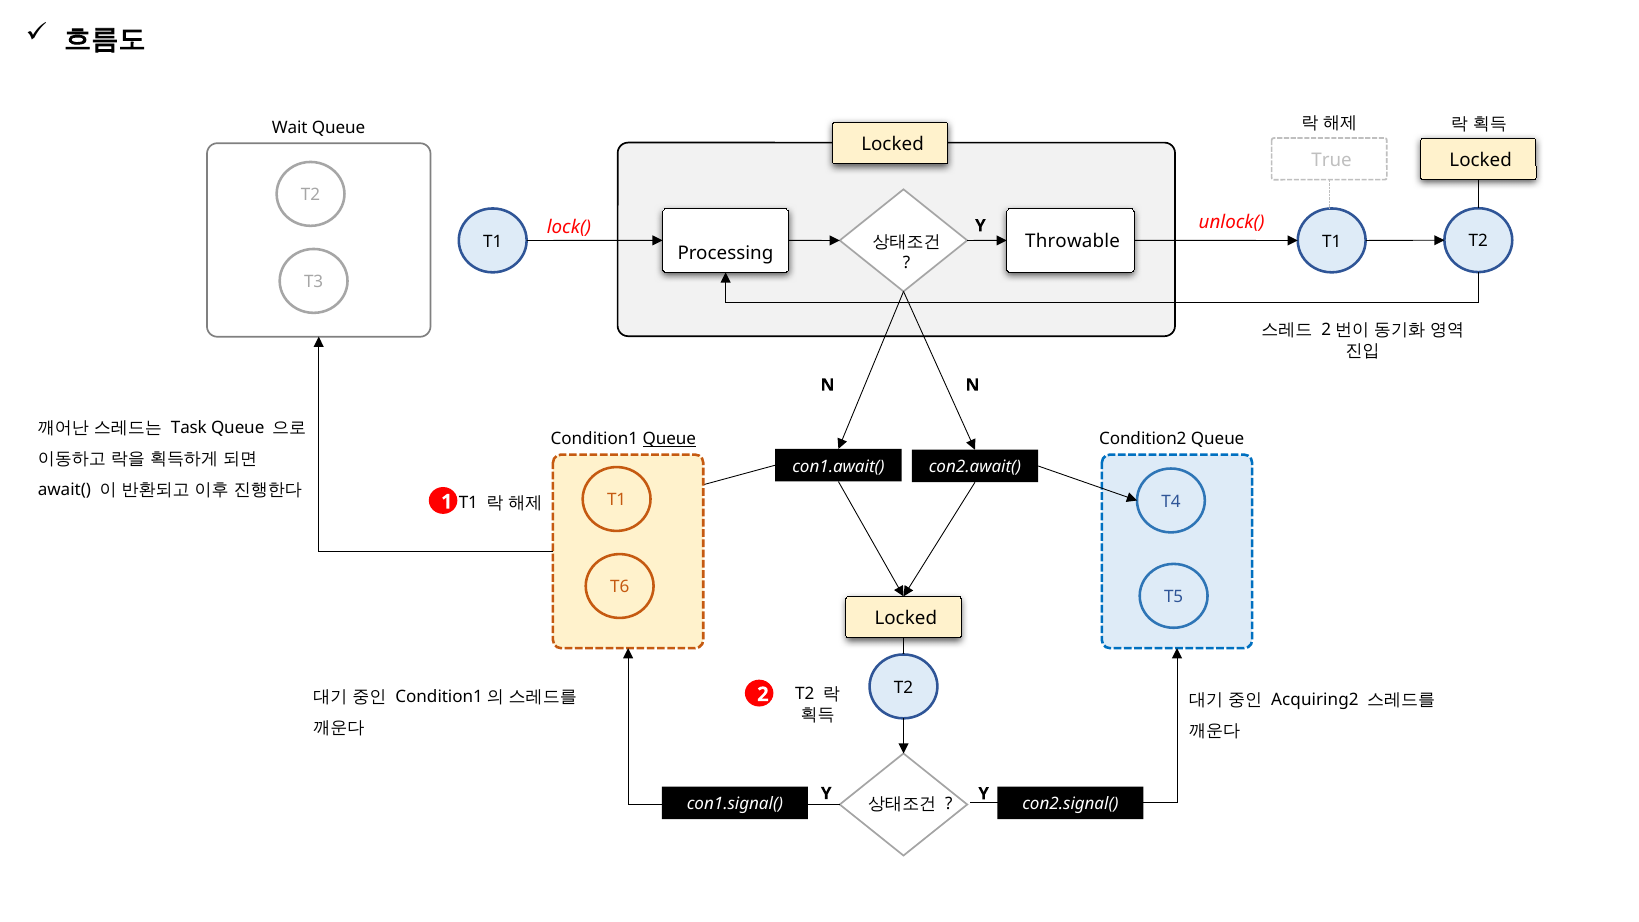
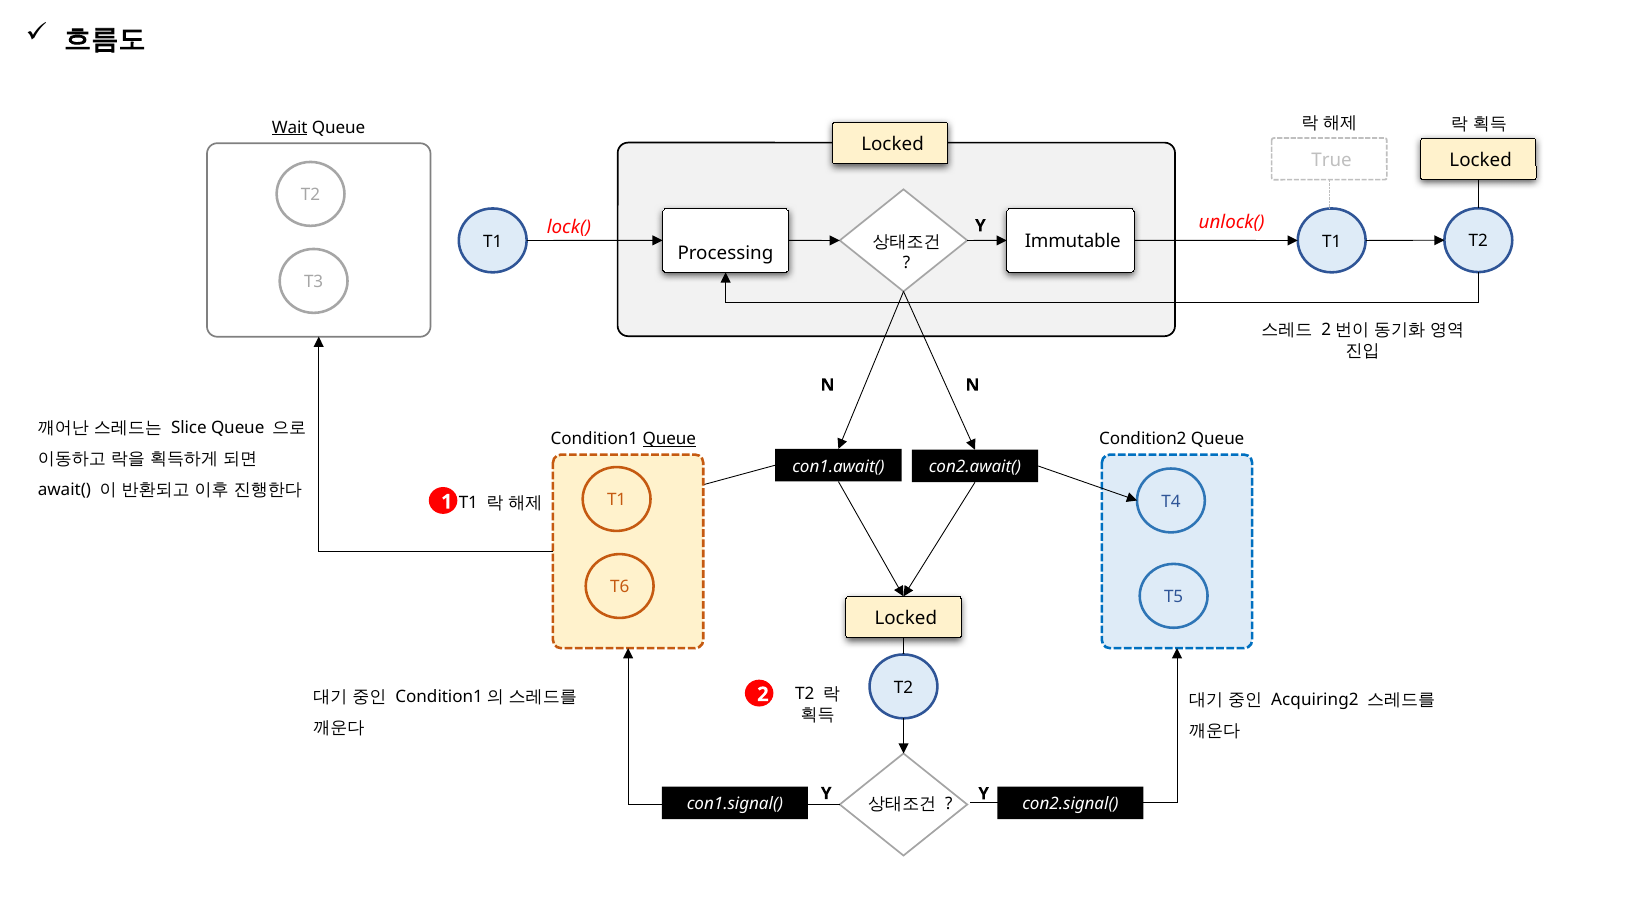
Wait underline: none -> present
Throwable: Throwable -> Immutable
Task: Task -> Slice
